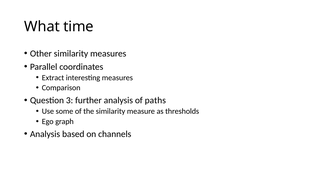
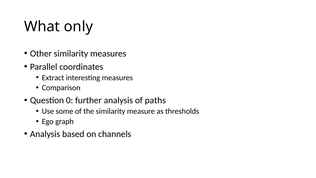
time: time -> only
3: 3 -> 0
